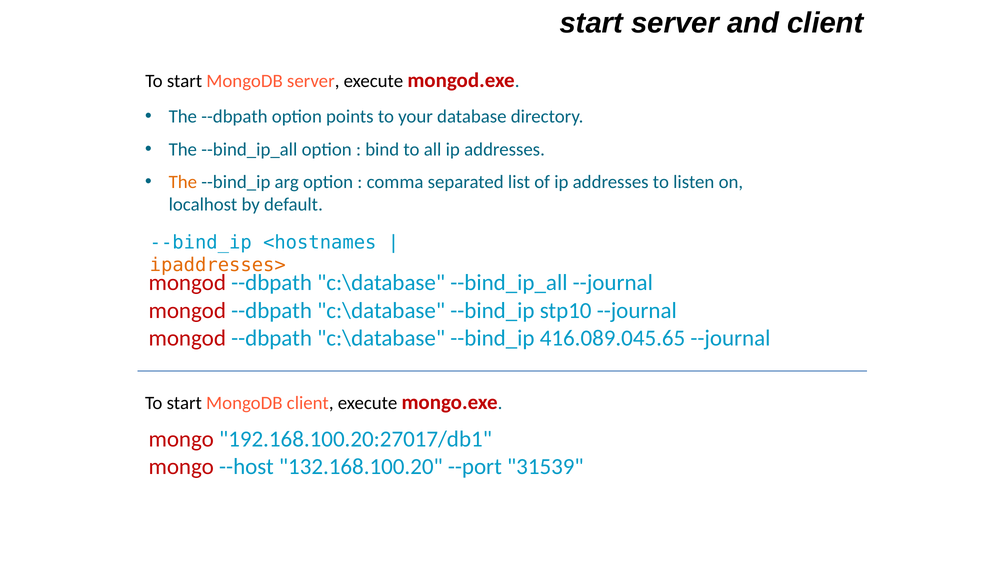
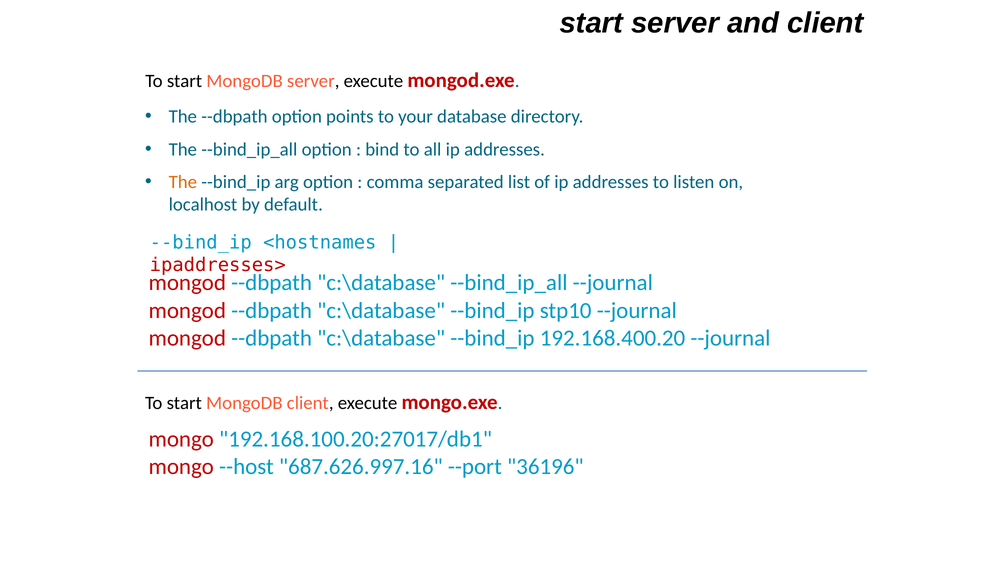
ipaddresses> colour: orange -> red
416.089.045.65: 416.089.045.65 -> 192.168.400.20
132.168.100.20: 132.168.100.20 -> 687.626.997.16
31539: 31539 -> 36196
